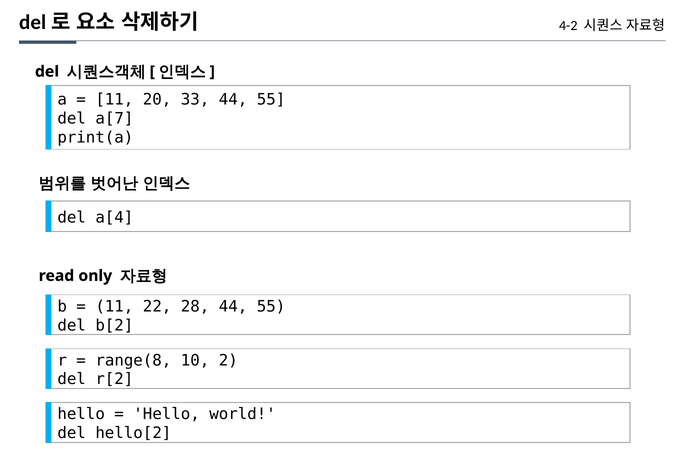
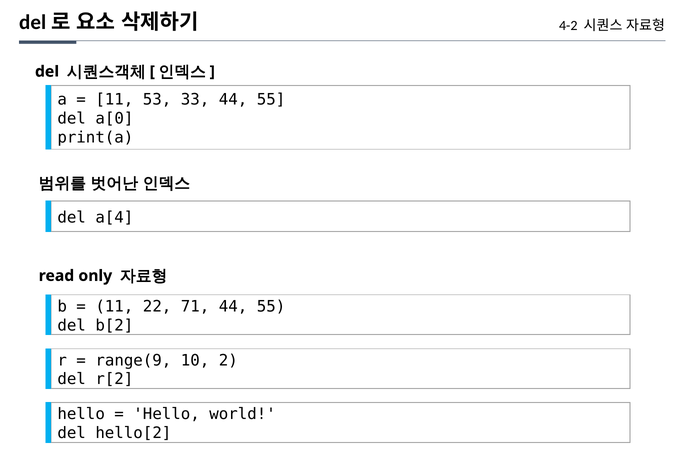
20: 20 -> 53
a[7: a[7 -> a[0
28: 28 -> 71
range(8: range(8 -> range(9
